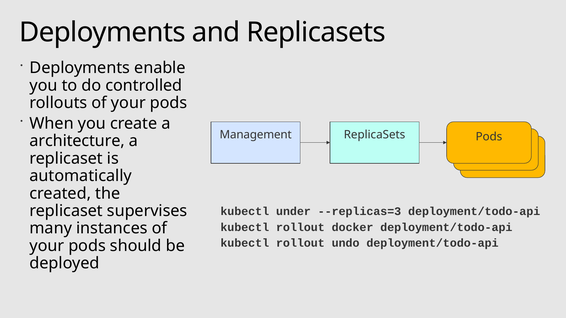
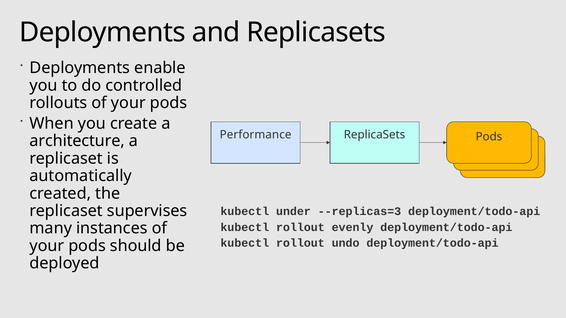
Management: Management -> Performance
docker: docker -> evenly
